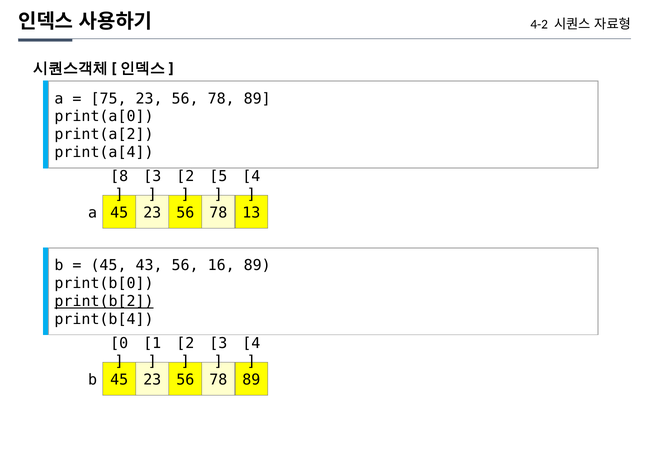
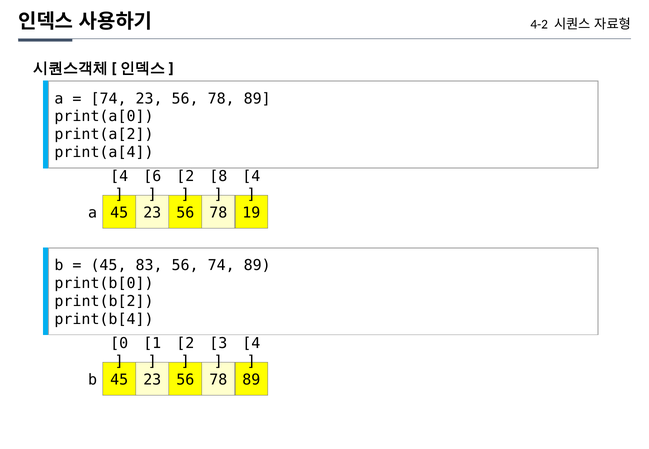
75 at (109, 99): 75 -> 74
8 at (119, 177): 8 -> 4
3 at (152, 177): 3 -> 6
5: 5 -> 8
13: 13 -> 19
43: 43 -> 83
56 16: 16 -> 74
print(b[2 underline: present -> none
